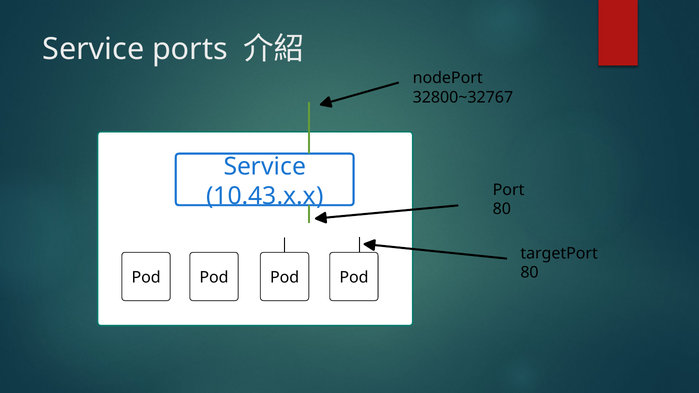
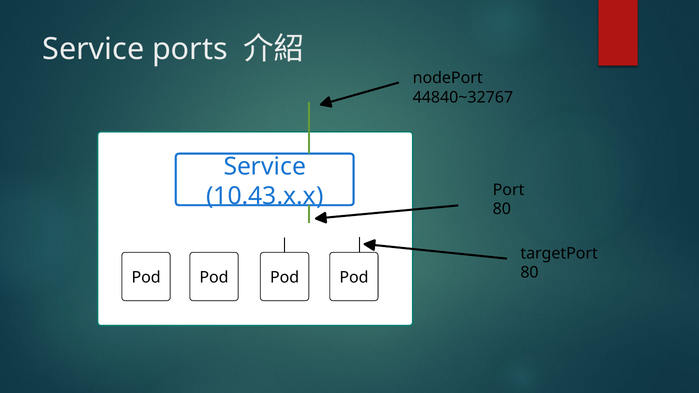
32800~32767: 32800~32767 -> 44840~32767
